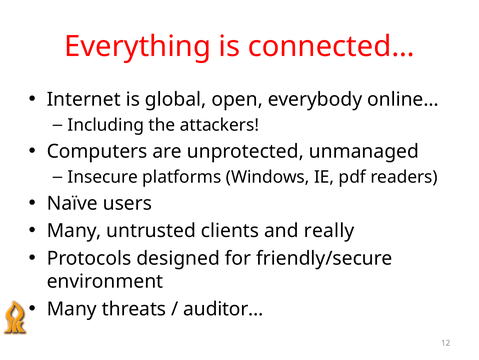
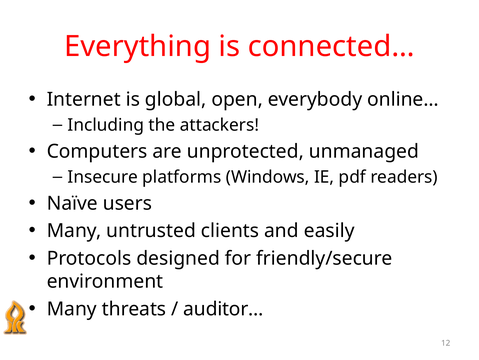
really: really -> easily
